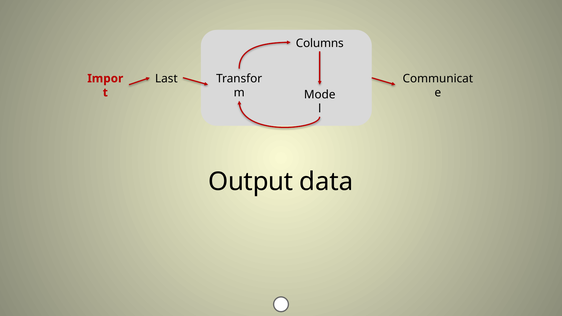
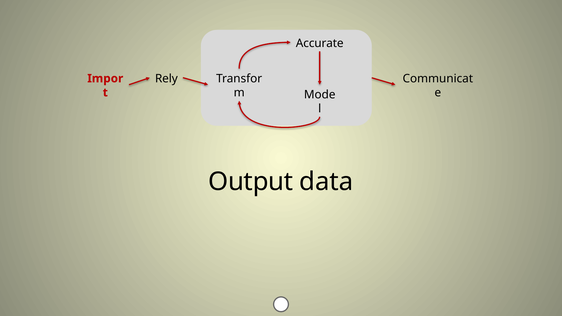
Columns: Columns -> Accurate
Last: Last -> Rely
